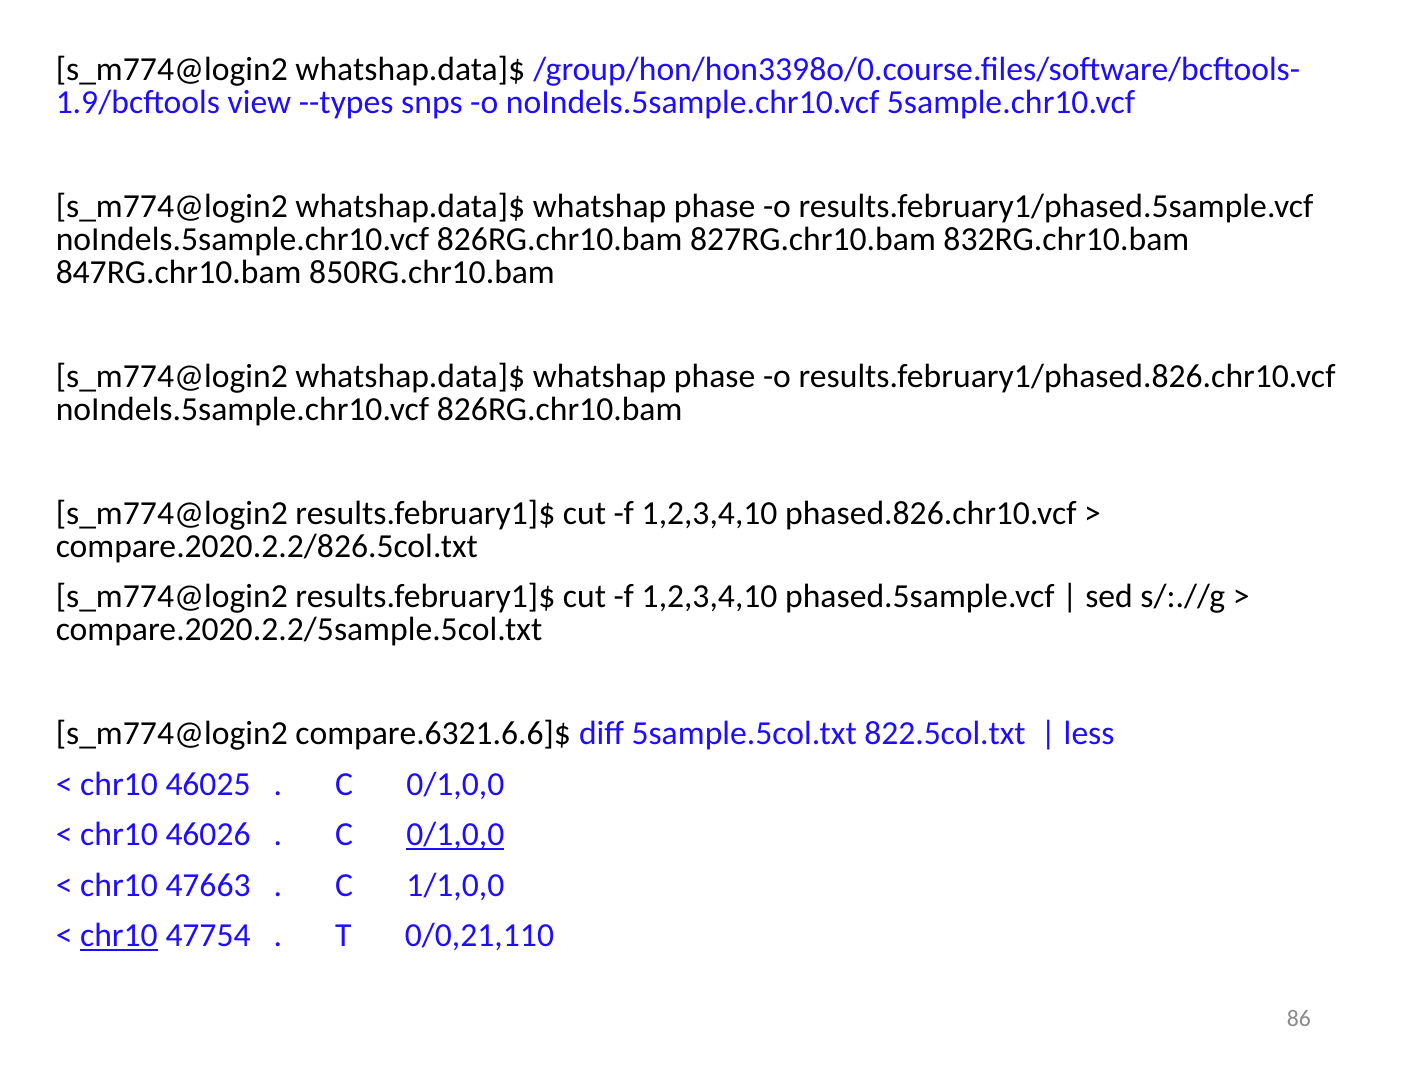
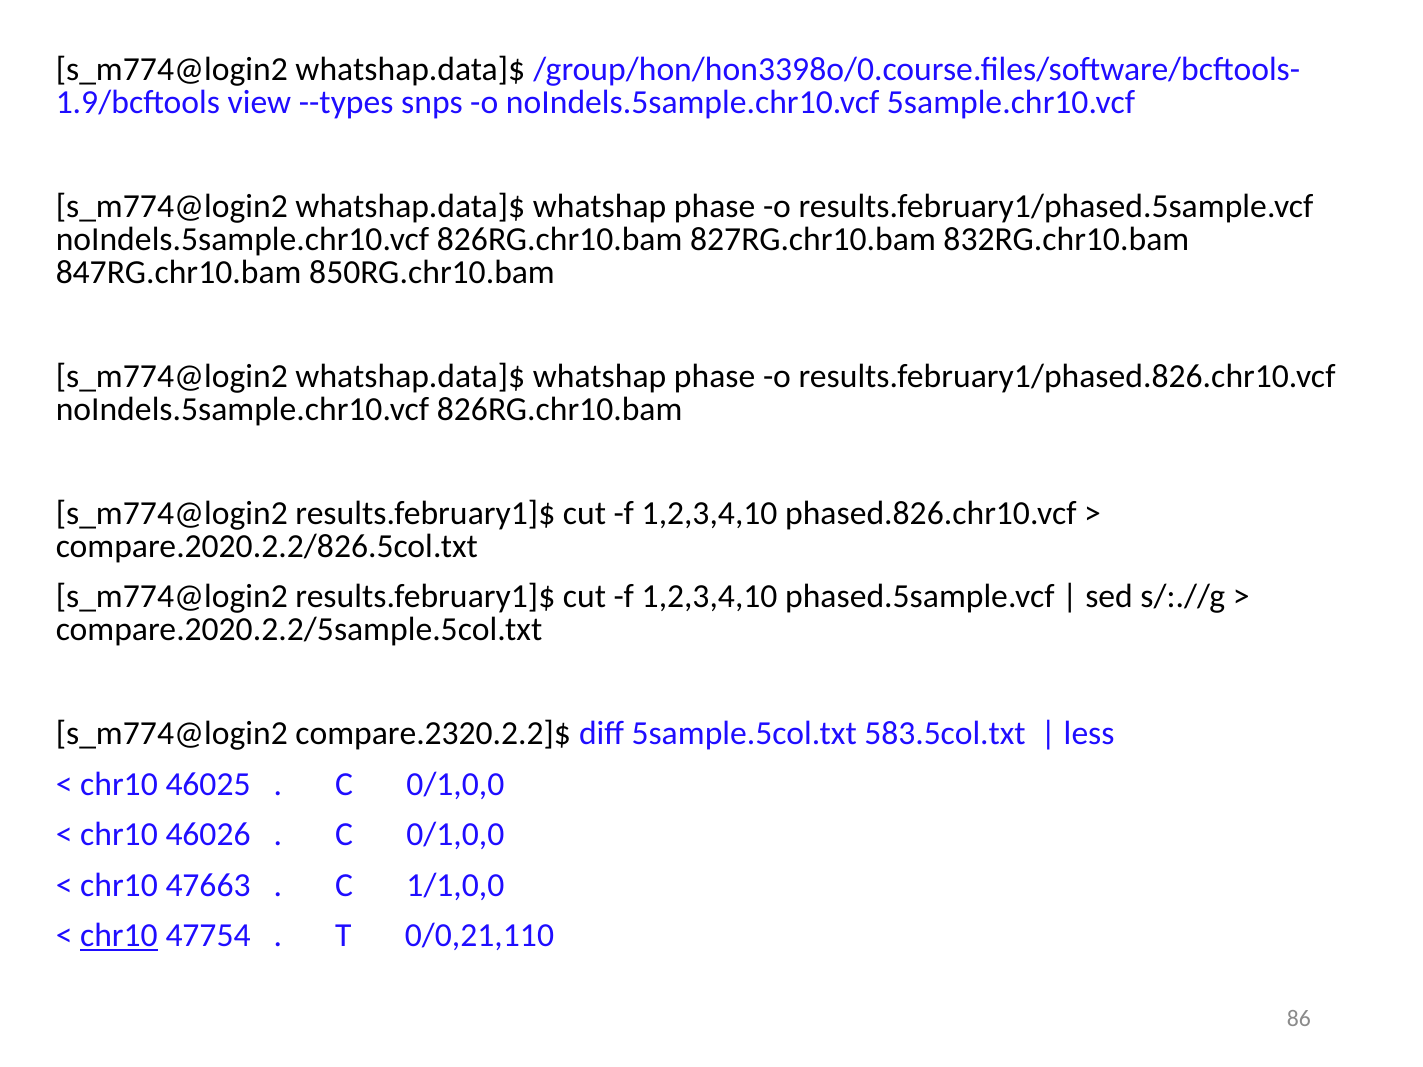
compare.6321.6.6]$: compare.6321.6.6]$ -> compare.2320.2.2]$
822.5col.txt: 822.5col.txt -> 583.5col.txt
0/1,0,0 at (455, 835) underline: present -> none
